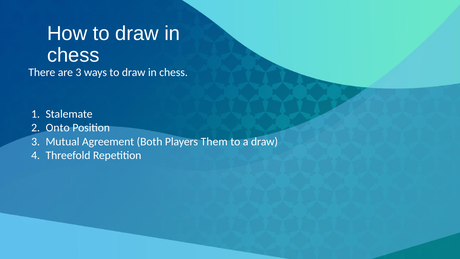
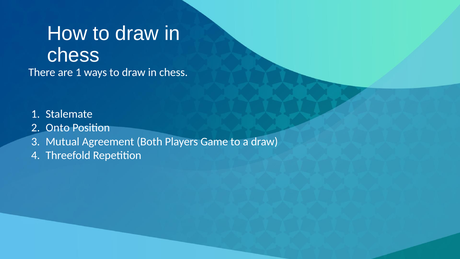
are 3: 3 -> 1
Them: Them -> Game
